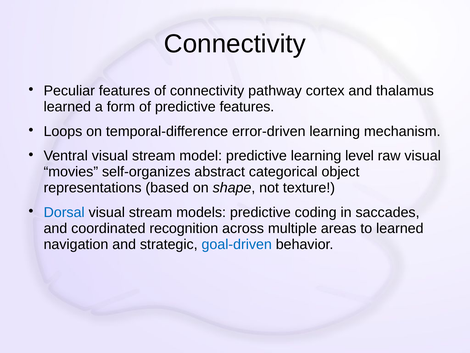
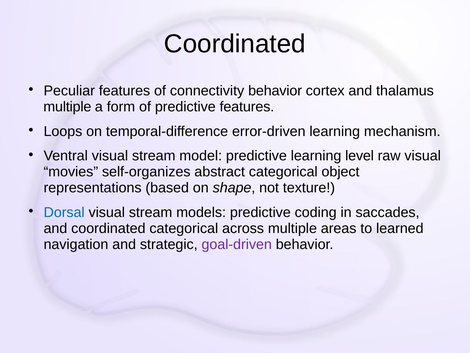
Connectivity at (235, 44): Connectivity -> Coordinated
connectivity pathway: pathway -> behavior
learned at (67, 107): learned -> multiple
coordinated recognition: recognition -> categorical
goal-driven colour: blue -> purple
